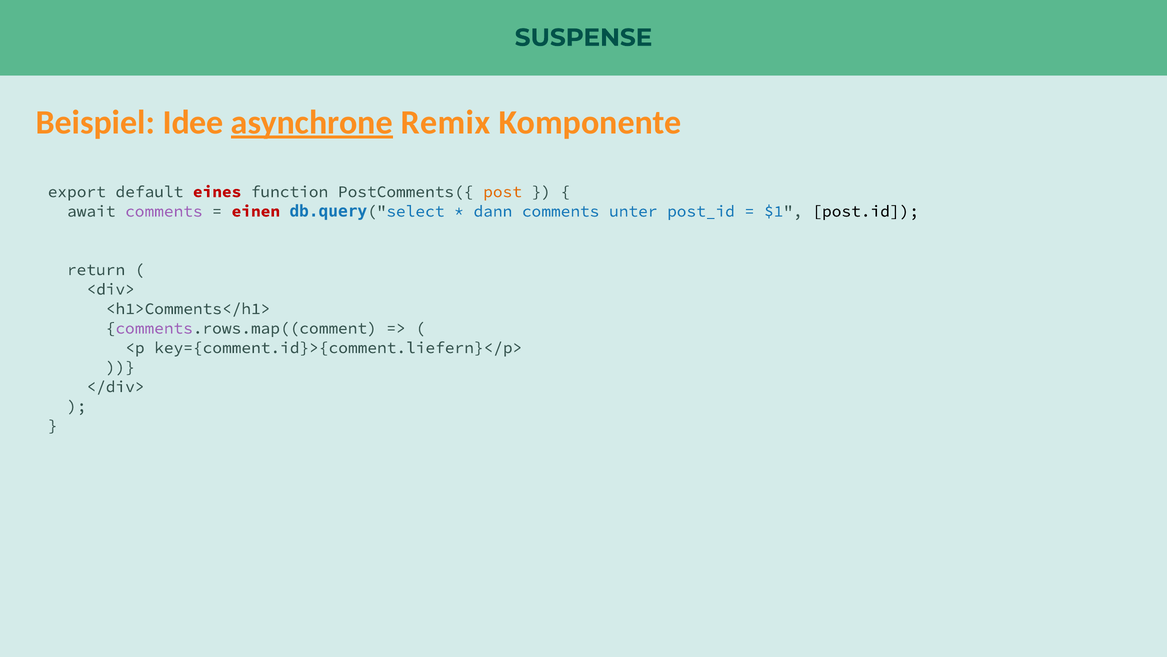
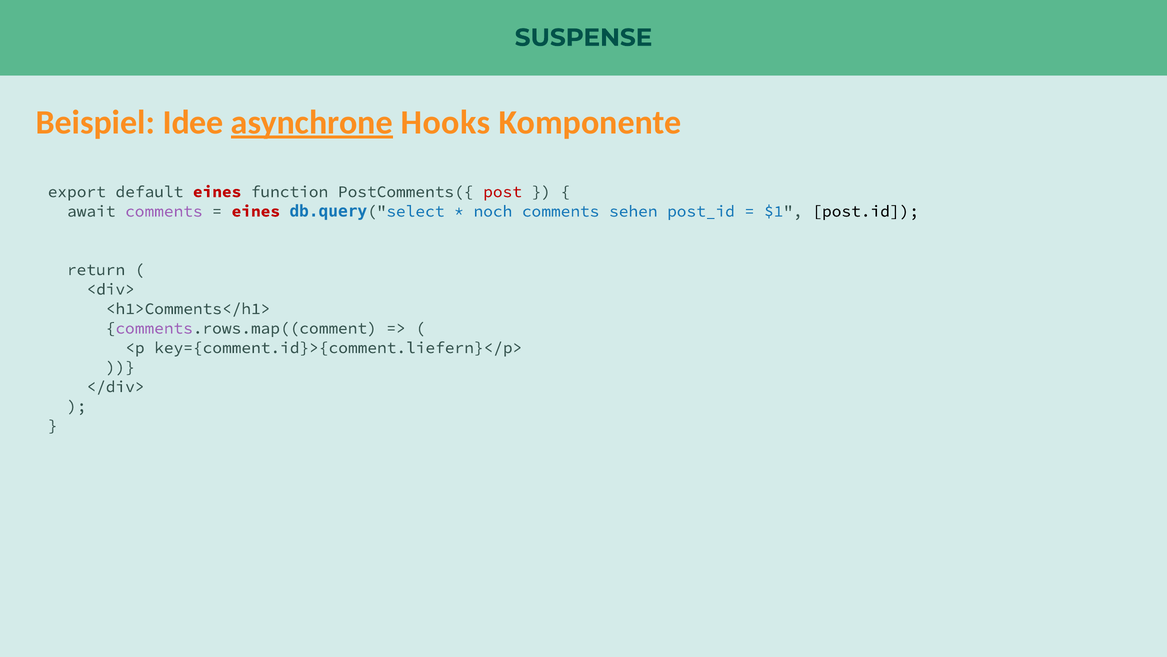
Remix: Remix -> Hooks
post colour: orange -> red
einen at (256, 211): einen -> eines
dann: dann -> noch
unter: unter -> sehen
